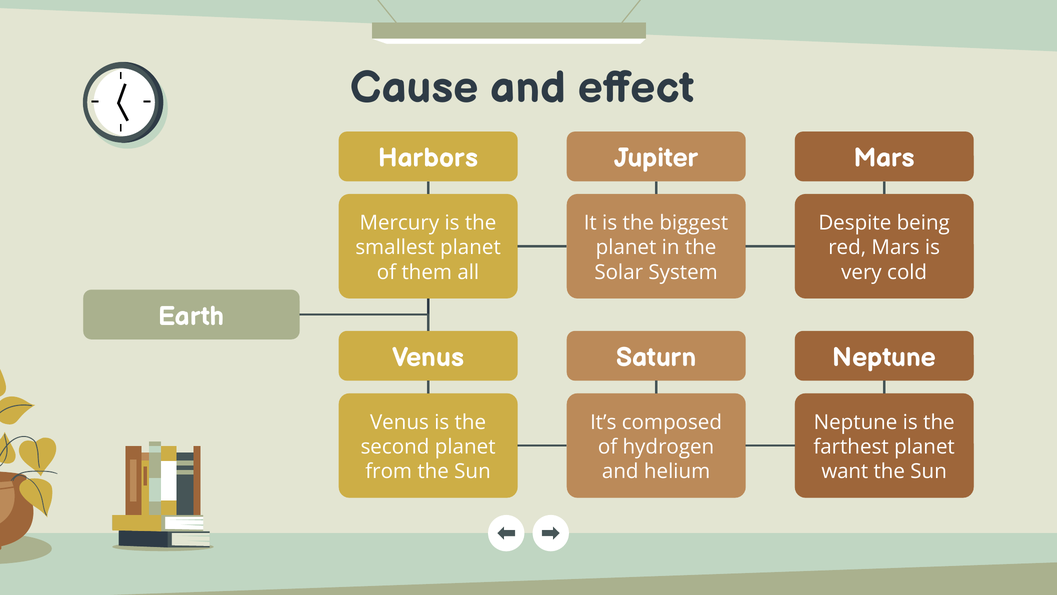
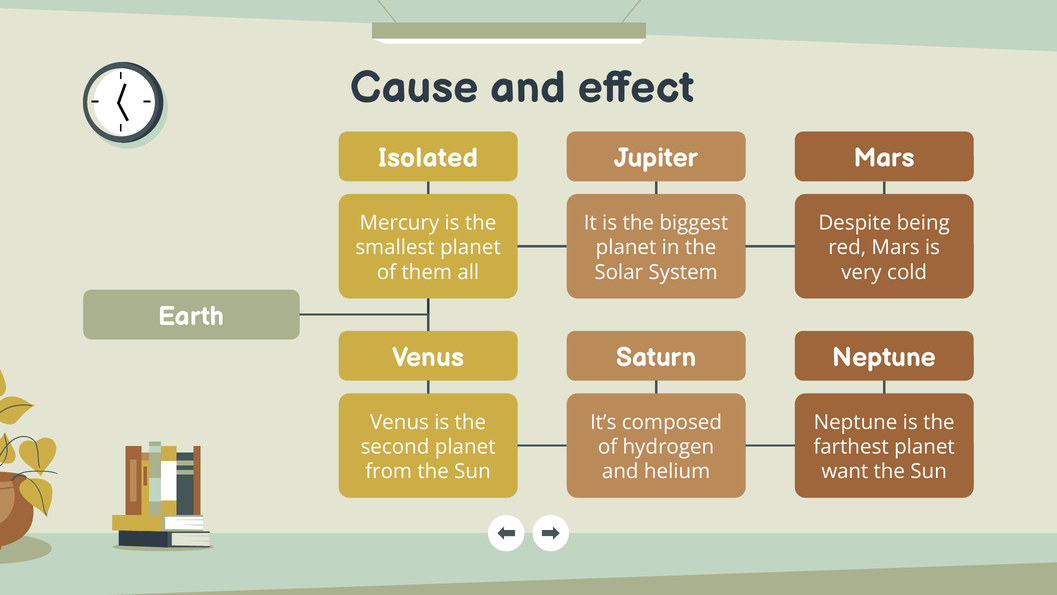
Harbors: Harbors -> Isolated
